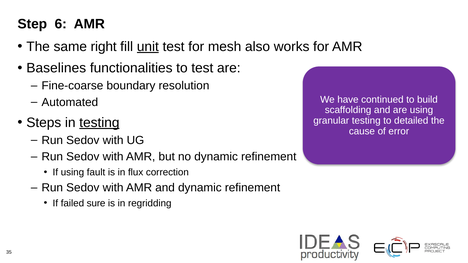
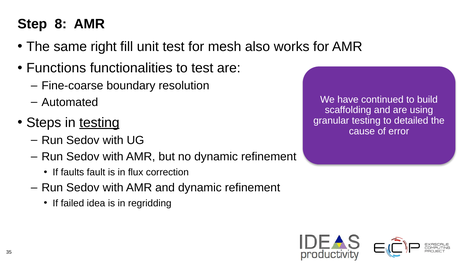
6: 6 -> 8
unit underline: present -> none
Baselines: Baselines -> Functions
If using: using -> faults
sure: sure -> idea
